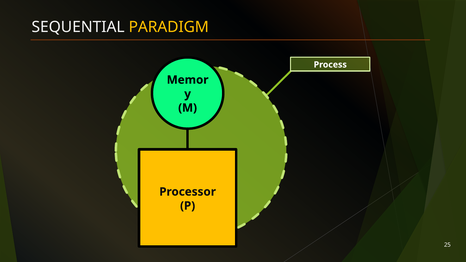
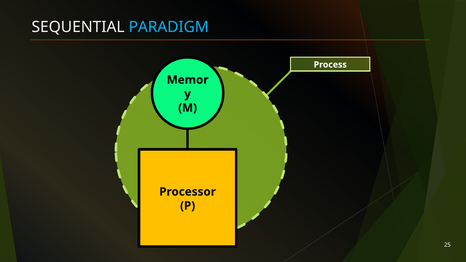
PARADIGM colour: yellow -> light blue
